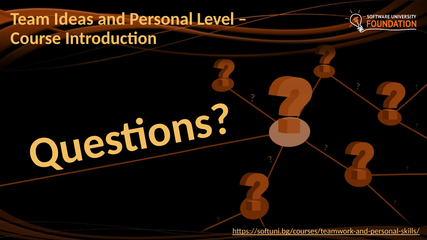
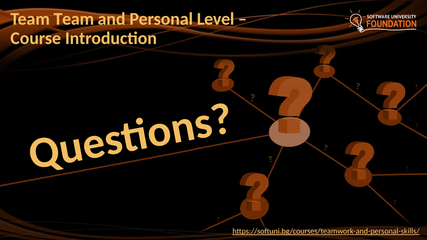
Team Ideas: Ideas -> Team
